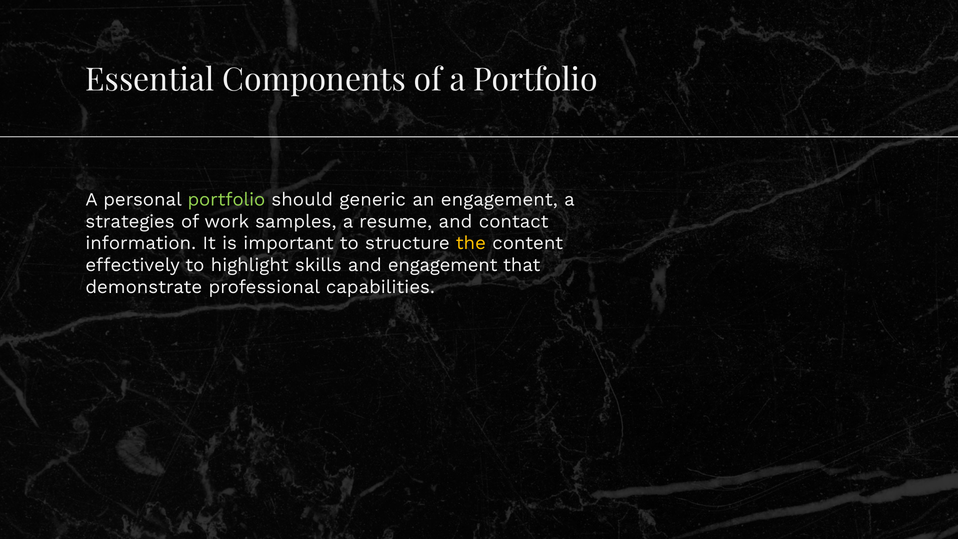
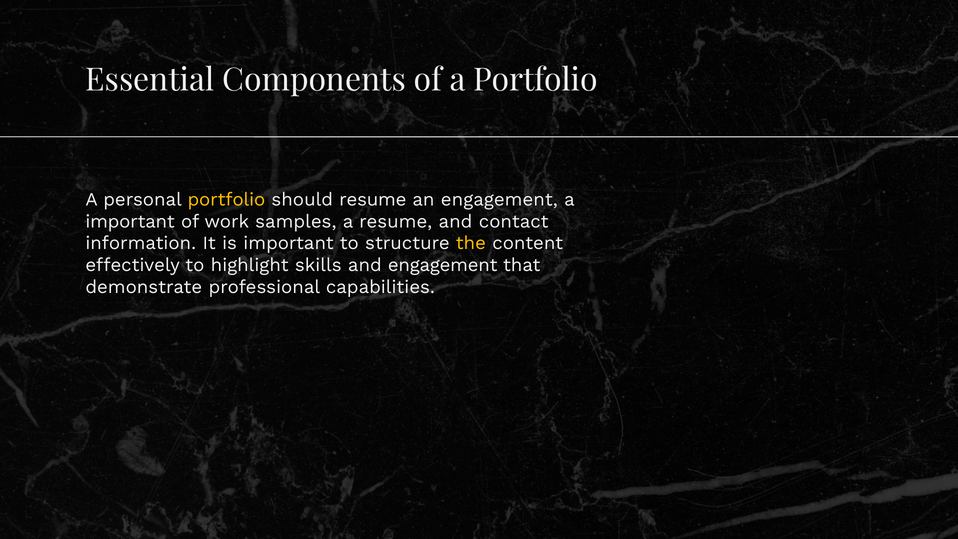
portfolio at (226, 199) colour: light green -> yellow
should generic: generic -> resume
strategies at (130, 221): strategies -> important
